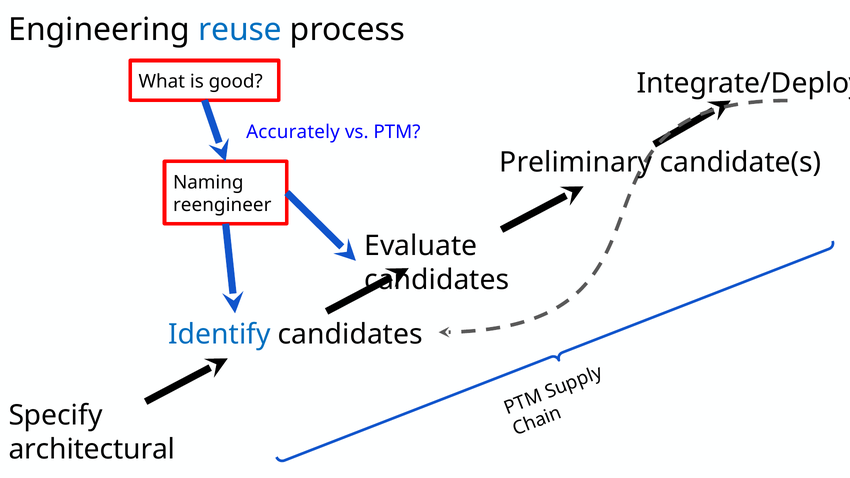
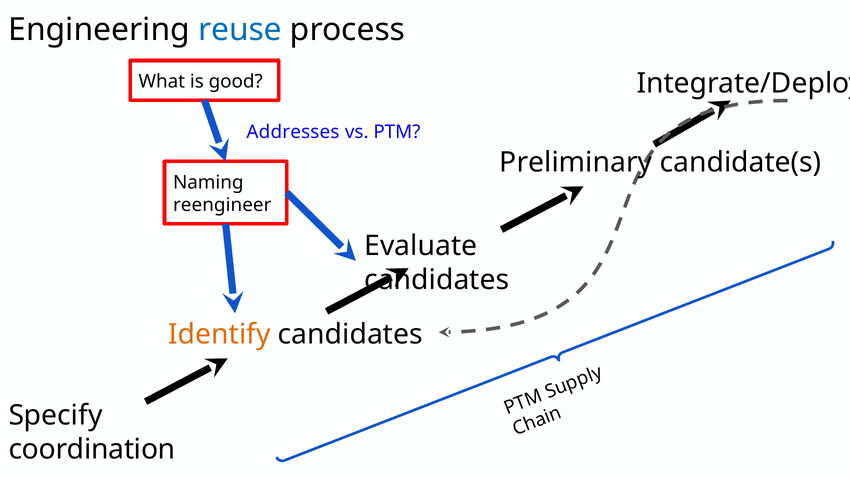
Accurately: Accurately -> Addresses
Identify colour: blue -> orange
architectural: architectural -> coordination
